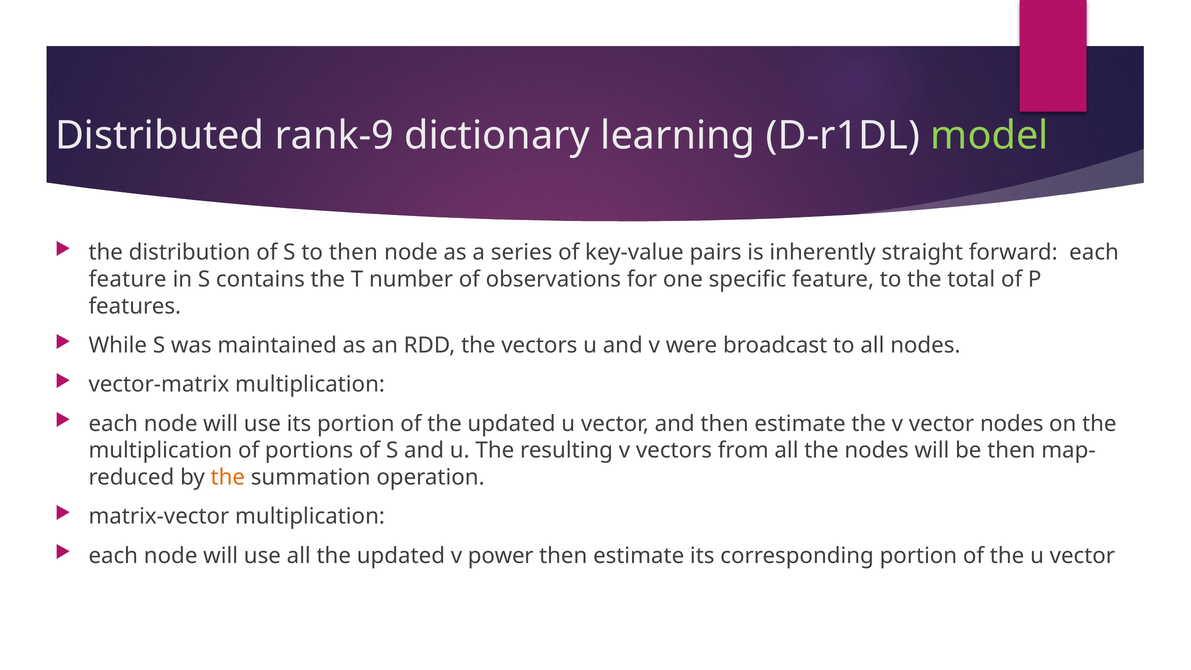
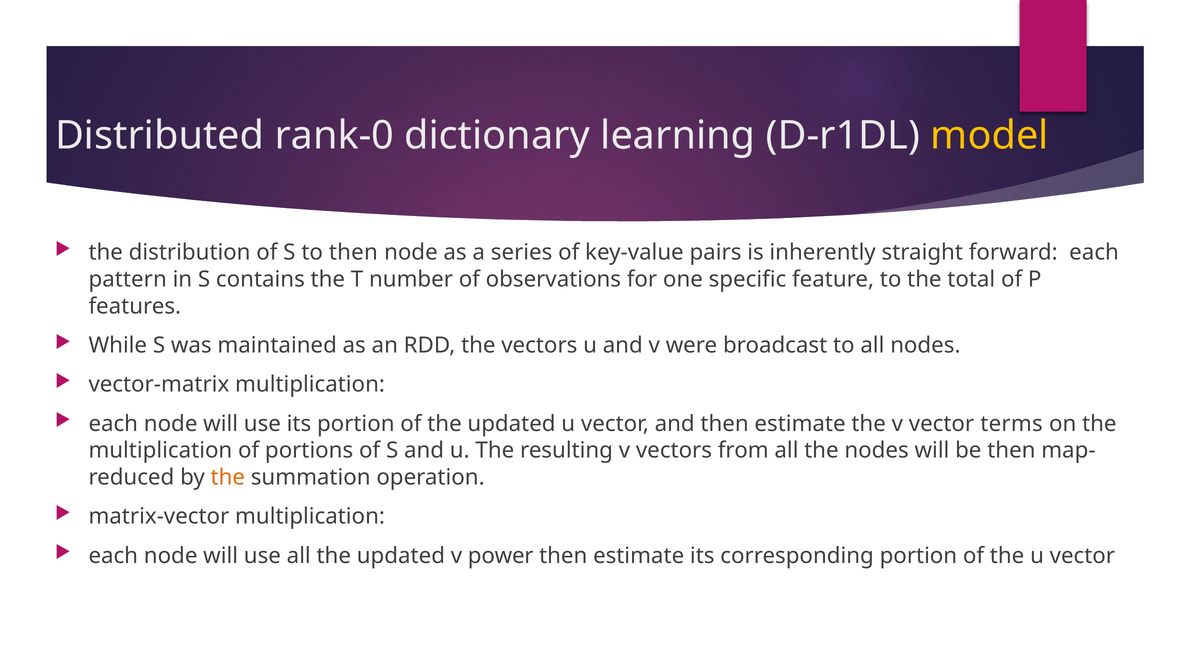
rank-9: rank-9 -> rank-0
model colour: light green -> yellow
feature at (128, 279): feature -> pattern
vector nodes: nodes -> terms
